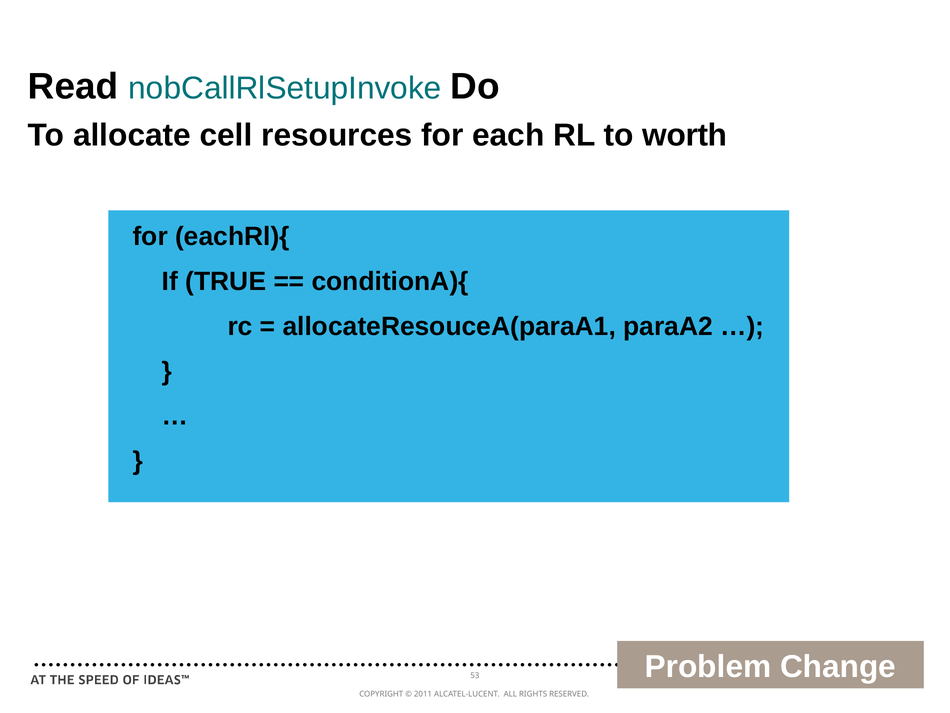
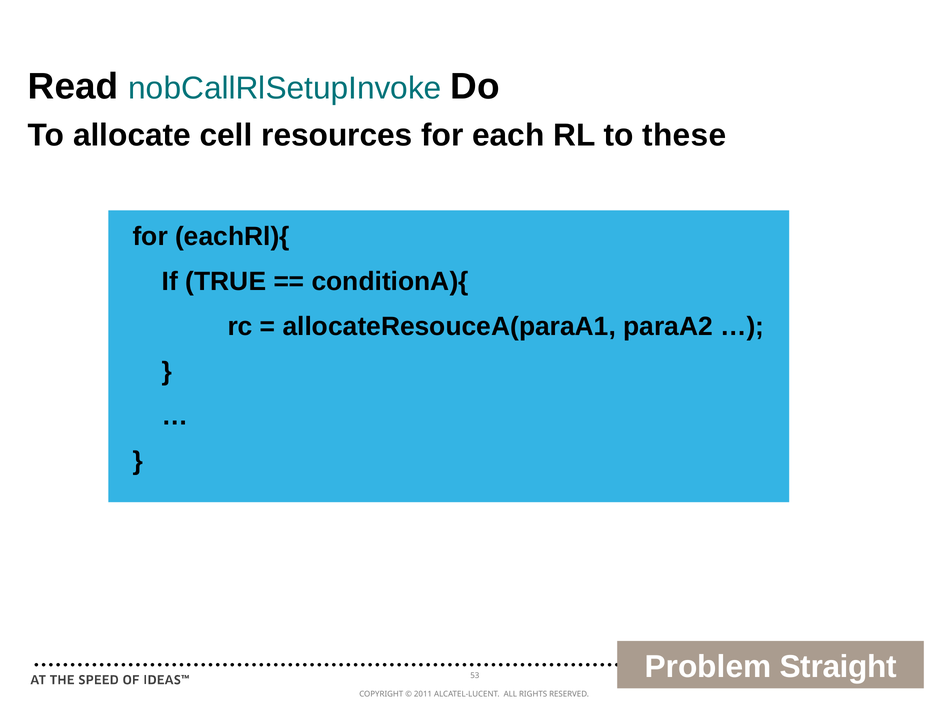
worth: worth -> these
Change: Change -> Straight
